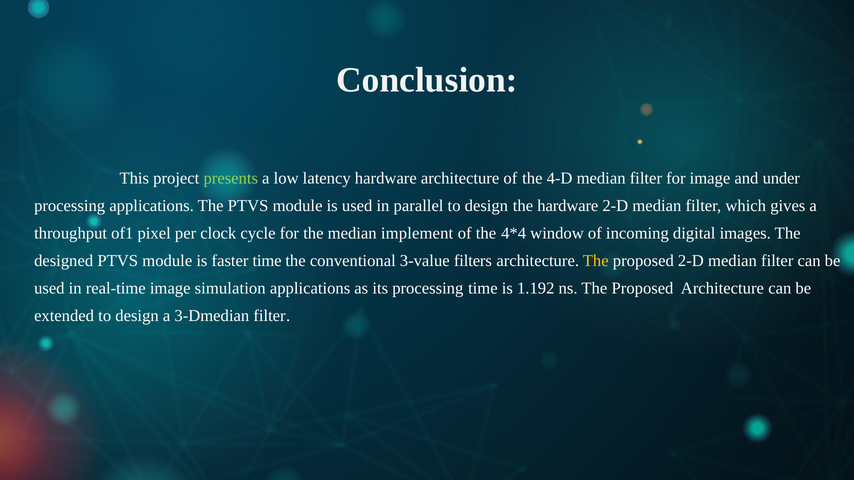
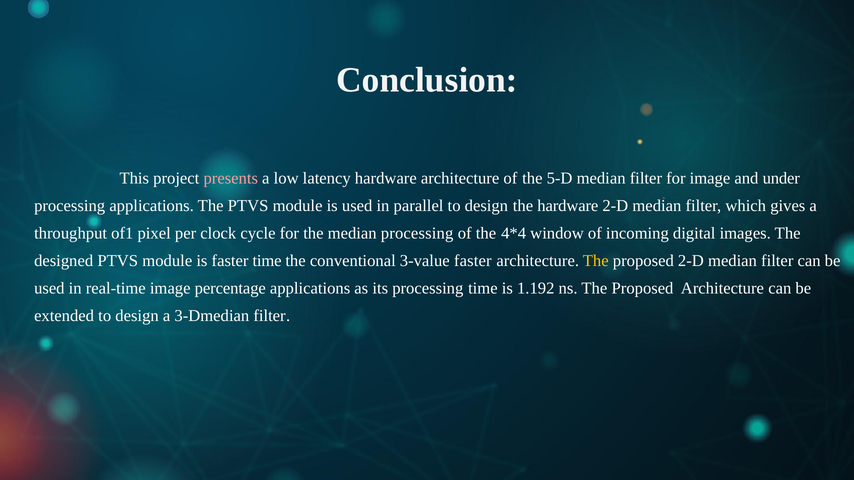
presents colour: light green -> pink
4-D: 4-D -> 5-D
median implement: implement -> processing
3-value filters: filters -> faster
simulation: simulation -> percentage
